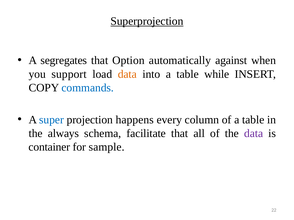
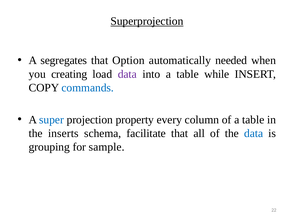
against: against -> needed
support: support -> creating
data at (127, 74) colour: orange -> purple
happens: happens -> property
always: always -> inserts
data at (254, 134) colour: purple -> blue
container: container -> grouping
